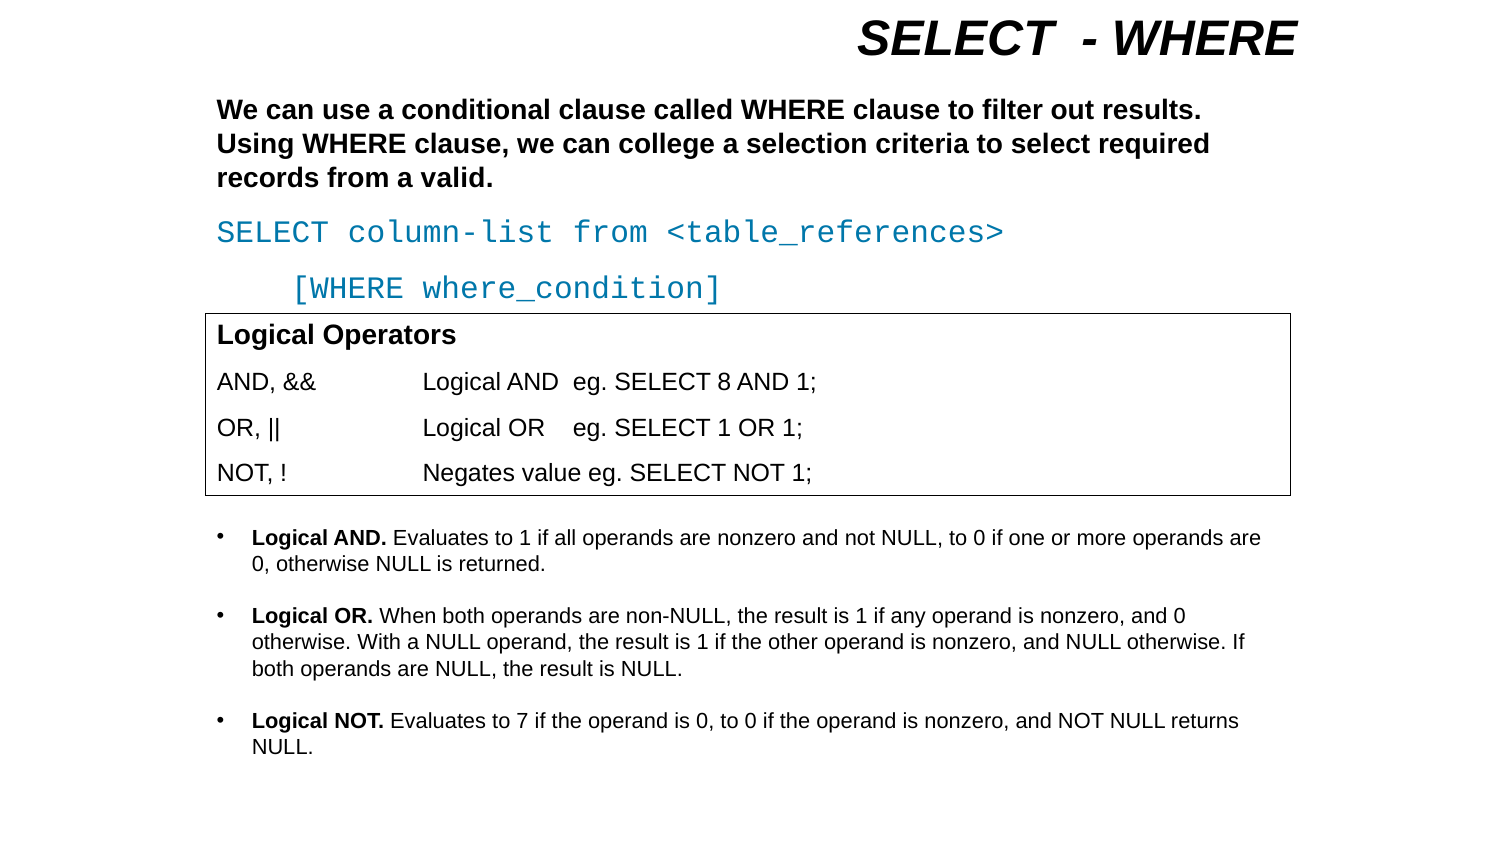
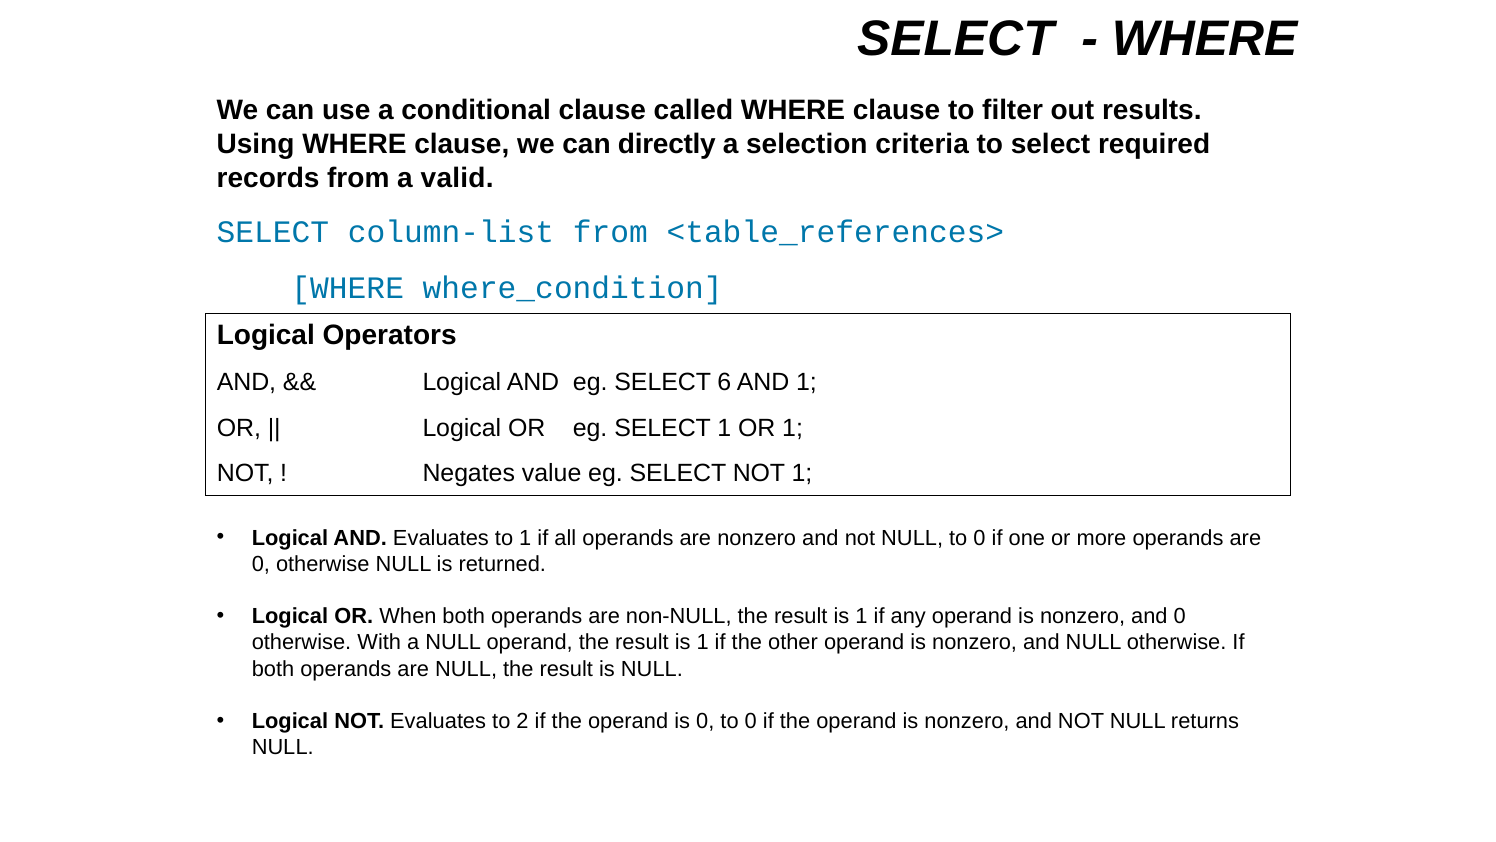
college: college -> directly
8: 8 -> 6
7: 7 -> 2
